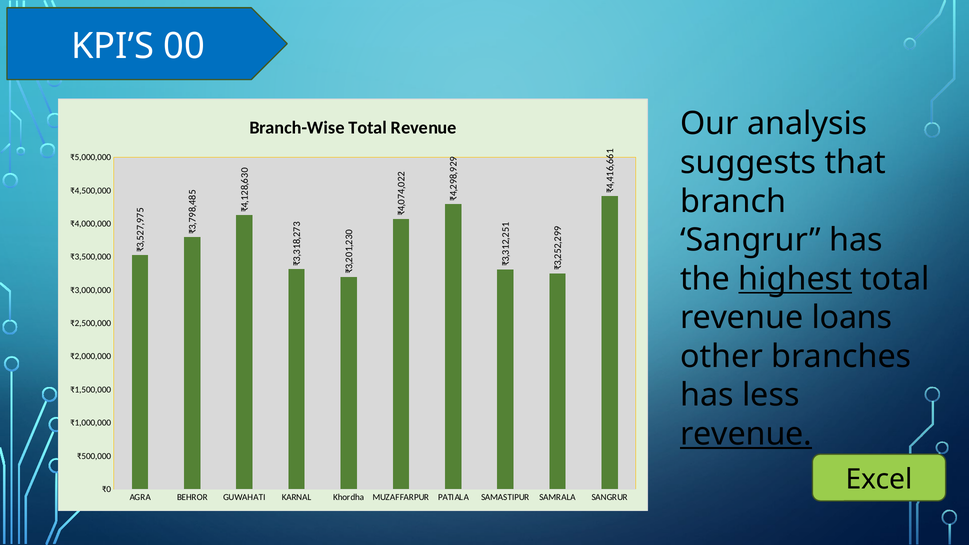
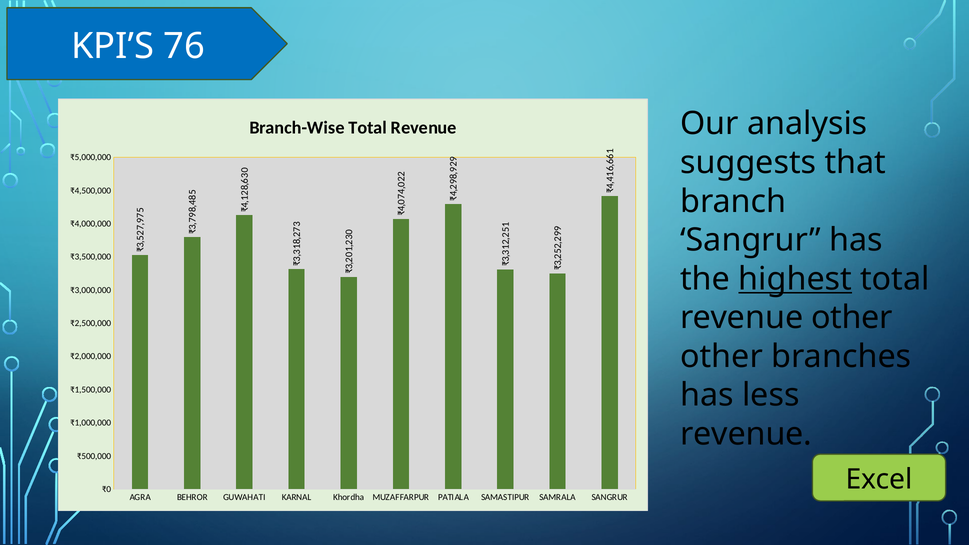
00: 00 -> 76
revenue loans: loans -> other
revenue at (746, 434) underline: present -> none
